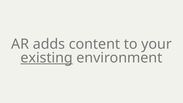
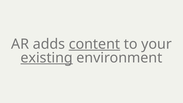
content underline: none -> present
